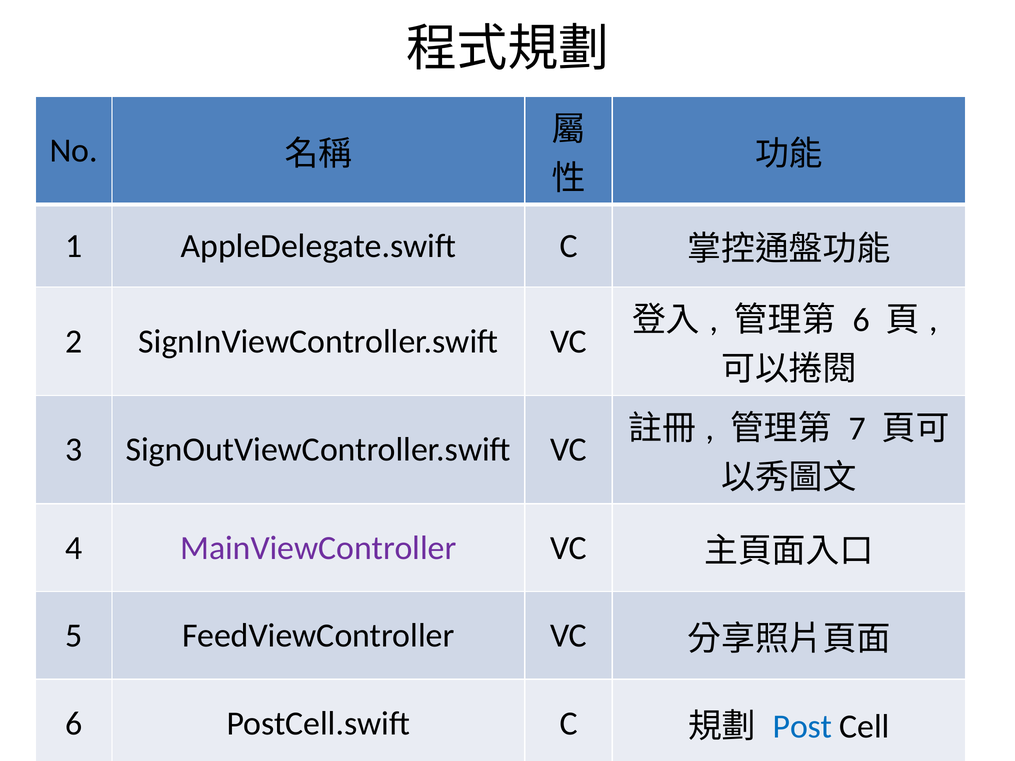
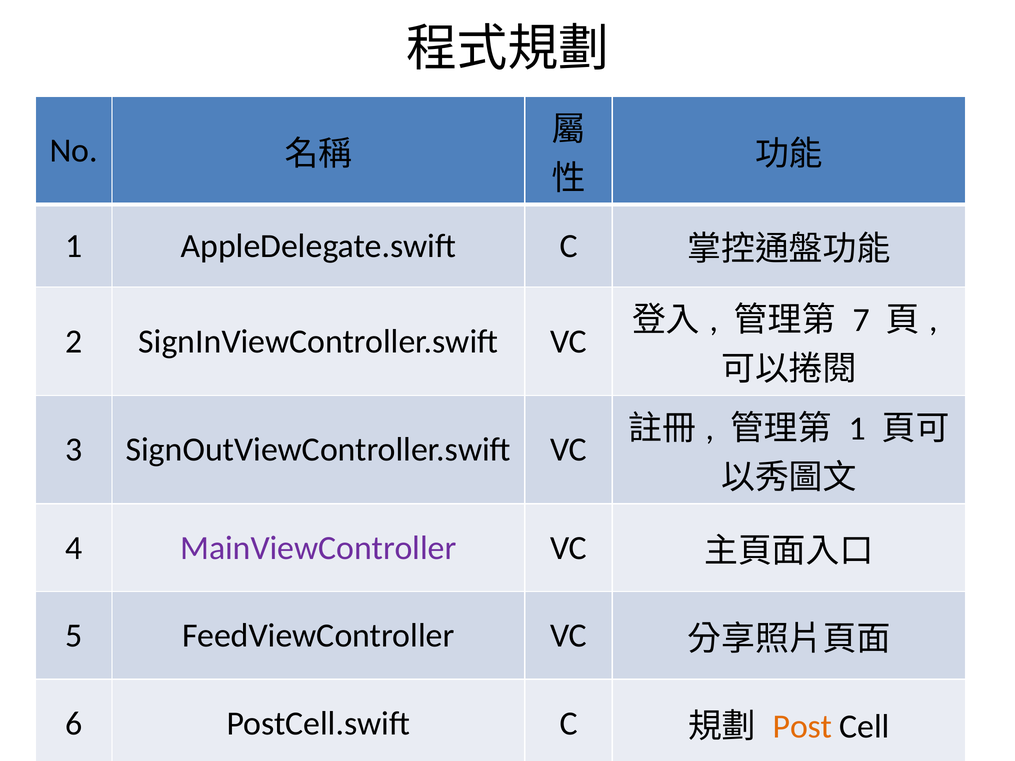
6 at (861, 320): 6 -> 7
7 at (857, 429): 7 -> 1
Post colour: blue -> orange
